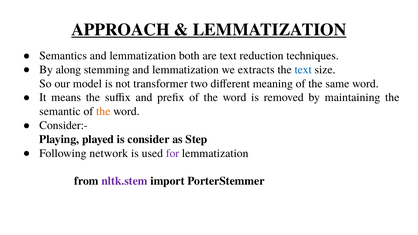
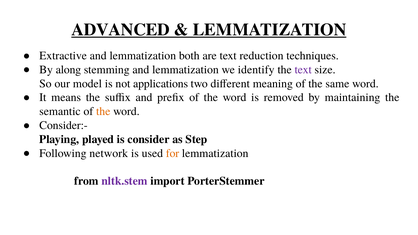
APPROACH: APPROACH -> ADVANCED
Semantics: Semantics -> Extractive
extracts: extracts -> identify
text at (303, 70) colour: blue -> purple
transformer: transformer -> applications
for colour: purple -> orange
